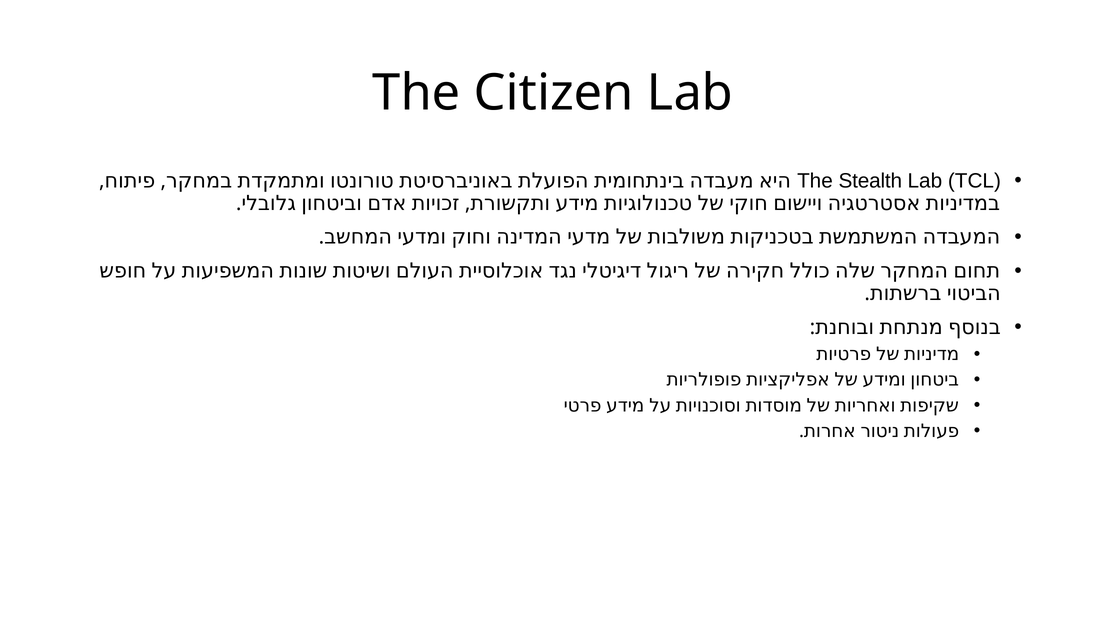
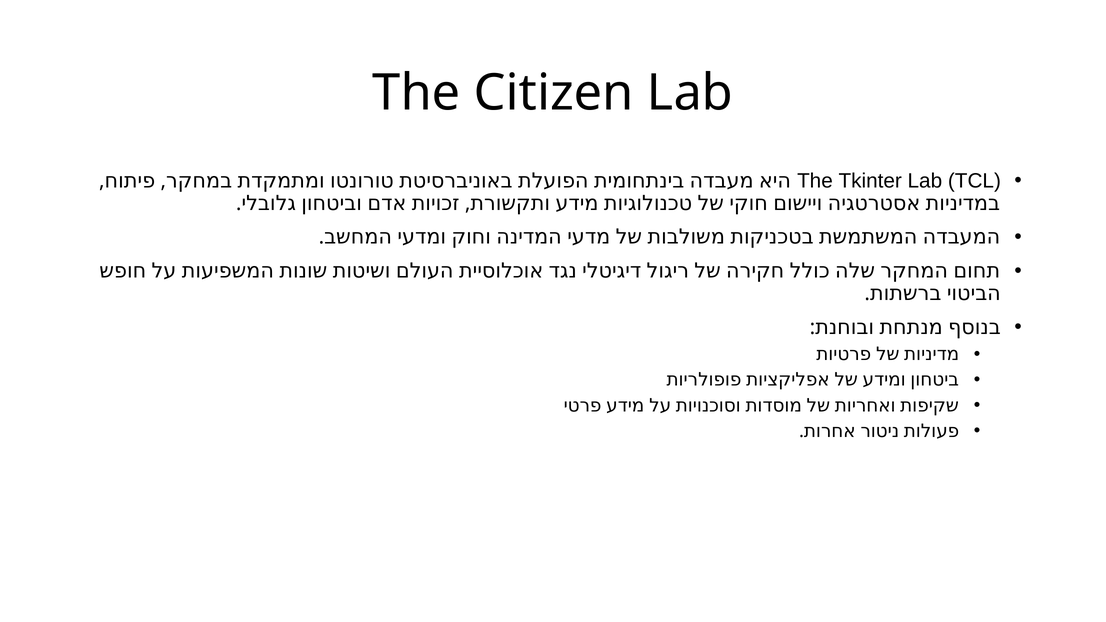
Stealth: Stealth -> Tkinter
